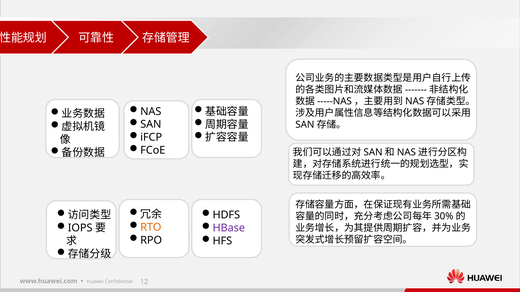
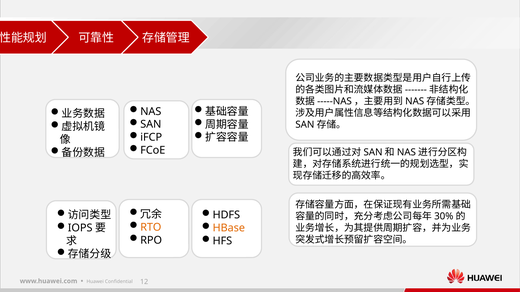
HBase colour: purple -> orange
